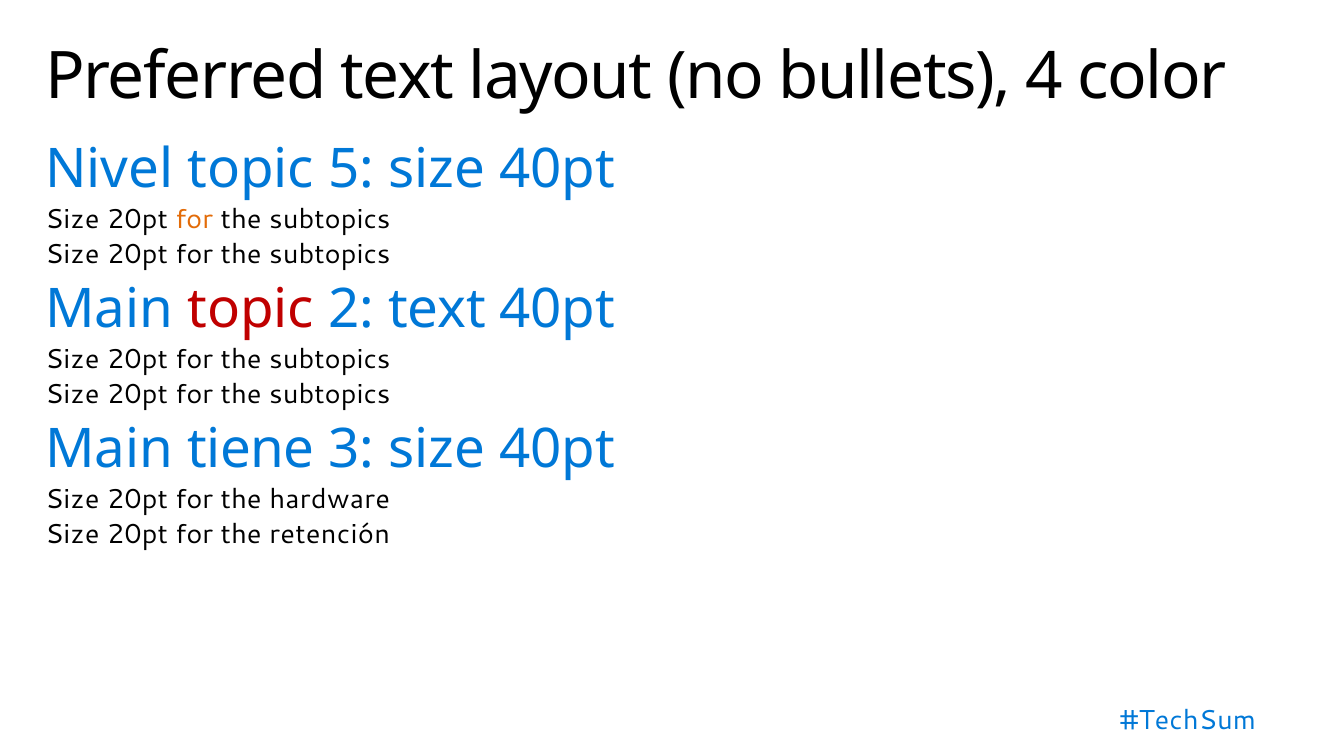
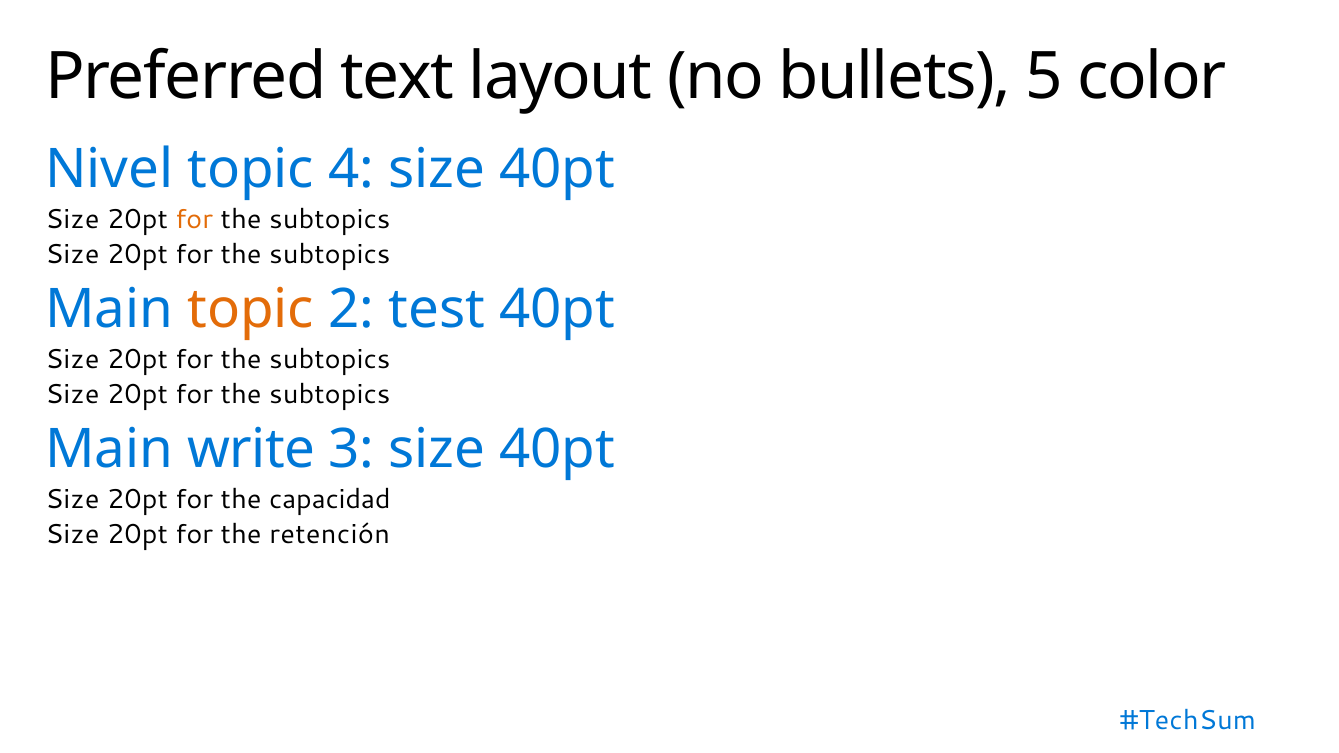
4: 4 -> 5
5: 5 -> 4
topic at (251, 310) colour: red -> orange
2 text: text -> test
tiene: tiene -> write
hardware: hardware -> capacidad
